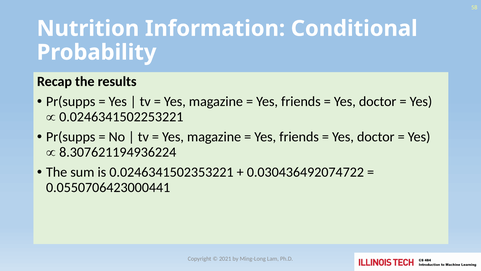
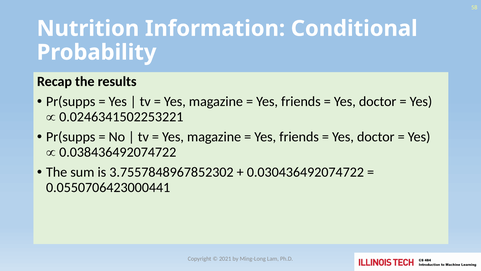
8.307621194936224: 8.307621194936224 -> 0.038436492074722
0.0246341502353221: 0.0246341502353221 -> 3.7557848967852302
